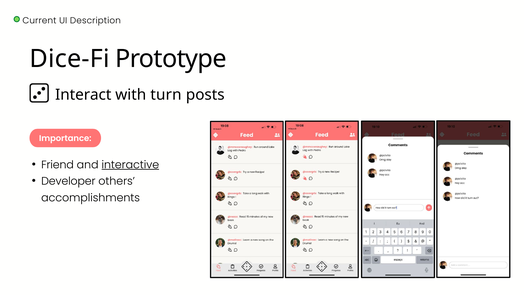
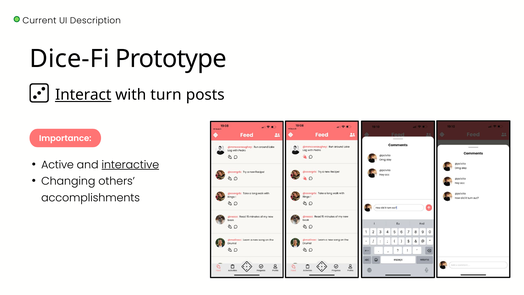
Interact underline: none -> present
Friend: Friend -> Active
Developer: Developer -> Changing
